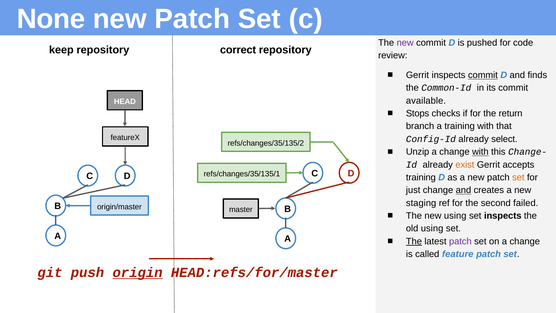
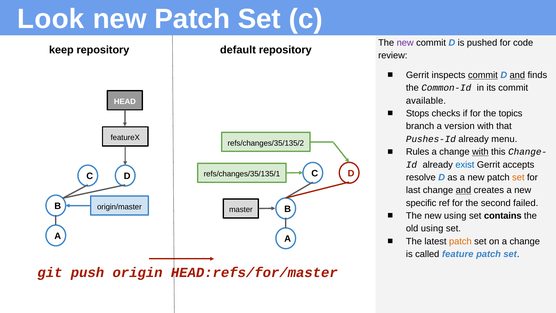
None: None -> Look
correct: correct -> default
and at (517, 75) underline: none -> present
return: return -> topics
a training: training -> version
Config-Id: Config-Id -> Pushes-Id
select: select -> menu
Unzip: Unzip -> Rules
exist colour: orange -> blue
training at (421, 177): training -> resolve
just: just -> last
staging: staging -> specific
set inspects: inspects -> contains
The at (414, 241) underline: present -> none
patch at (460, 241) colour: purple -> orange
origin underline: present -> none
